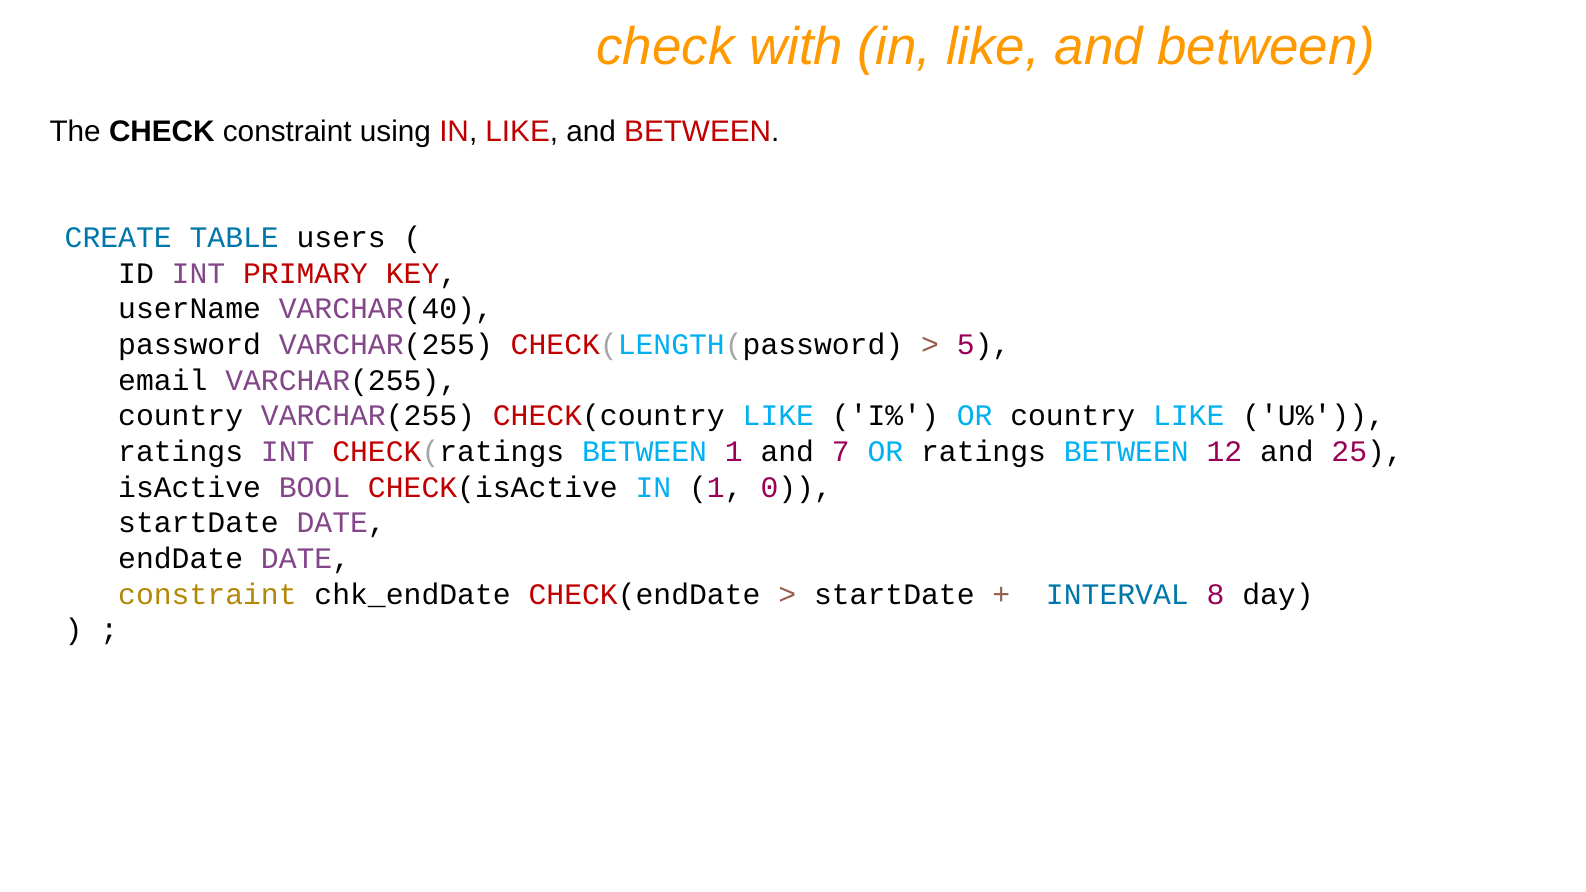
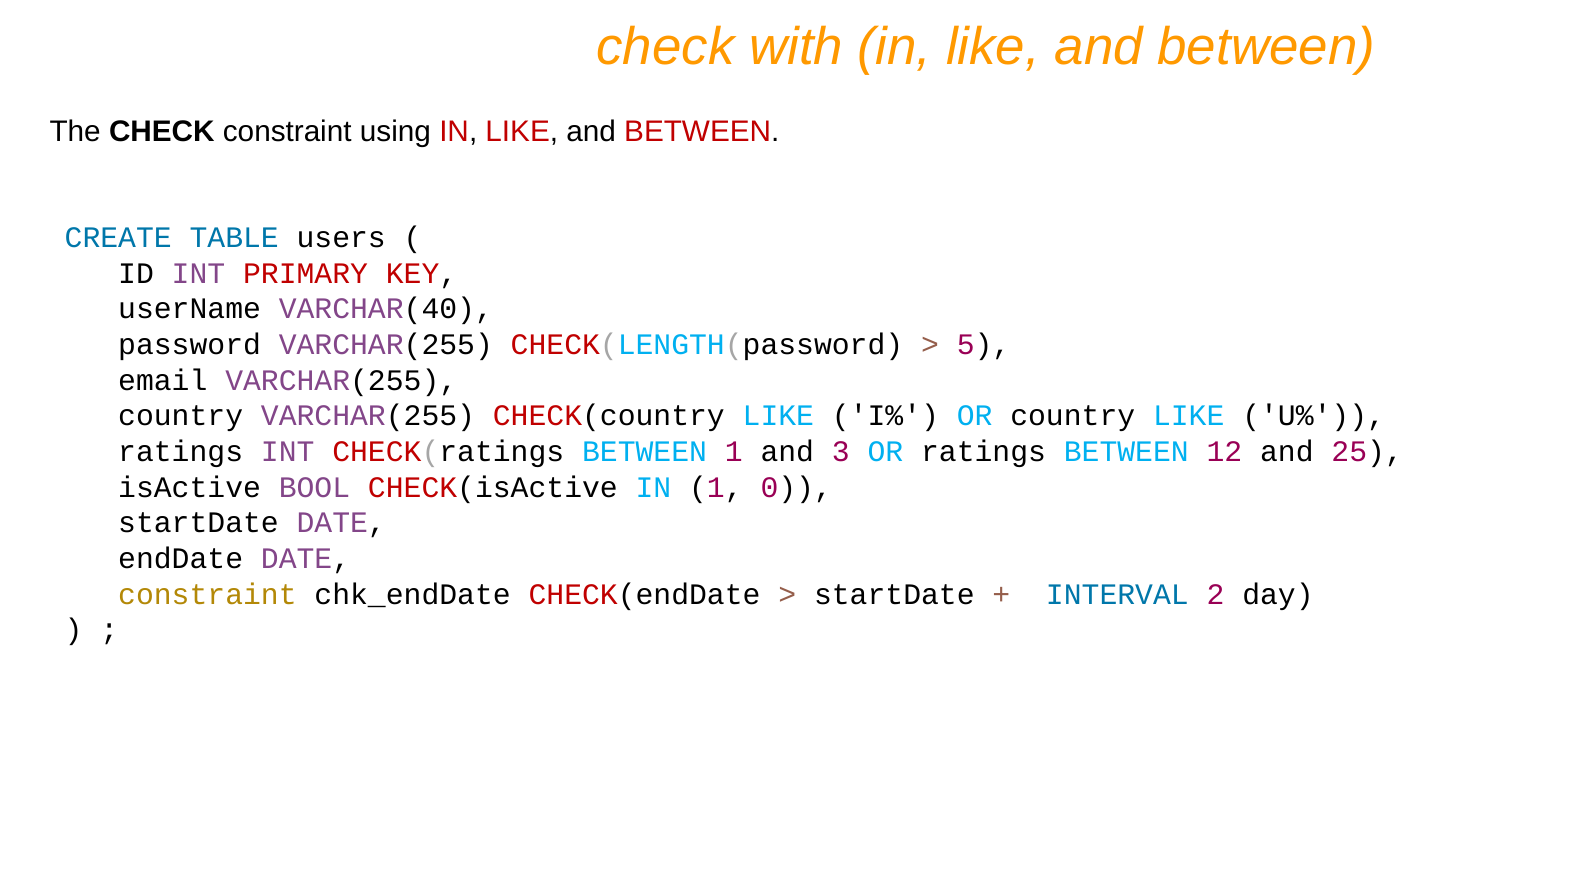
7: 7 -> 3
8: 8 -> 2
